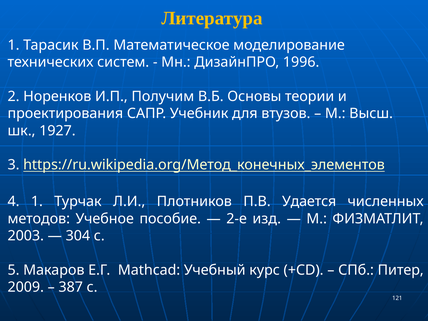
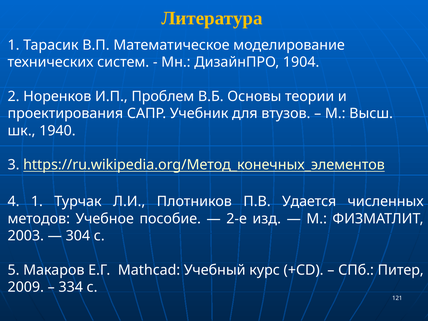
1996: 1996 -> 1904
Получим: Получим -> Проблем
1927: 1927 -> 1940
387: 387 -> 334
